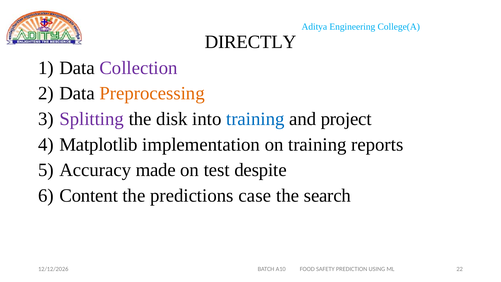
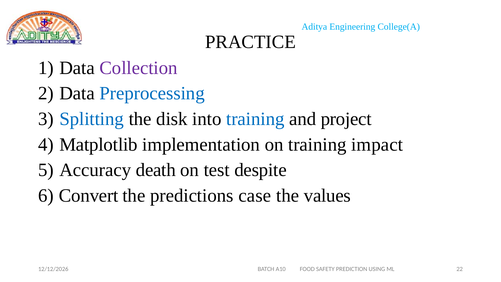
DIRECTLY: DIRECTLY -> PRACTICE
Preprocessing colour: orange -> blue
Splitting colour: purple -> blue
reports: reports -> impact
made: made -> death
Content: Content -> Convert
search: search -> values
